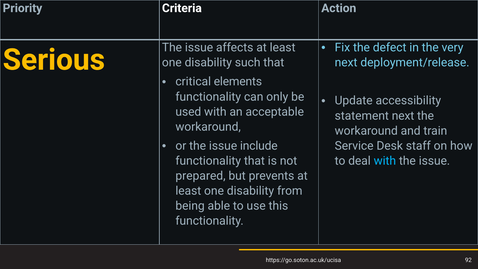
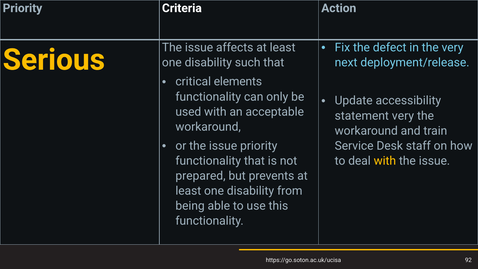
statement next: next -> very
issue include: include -> priority
with at (385, 161) colour: light blue -> yellow
